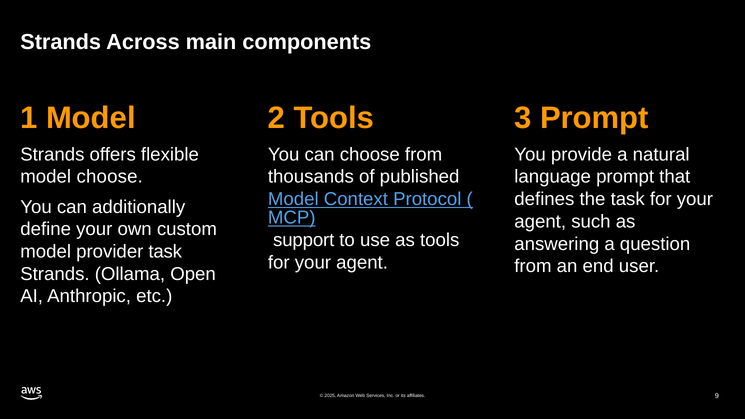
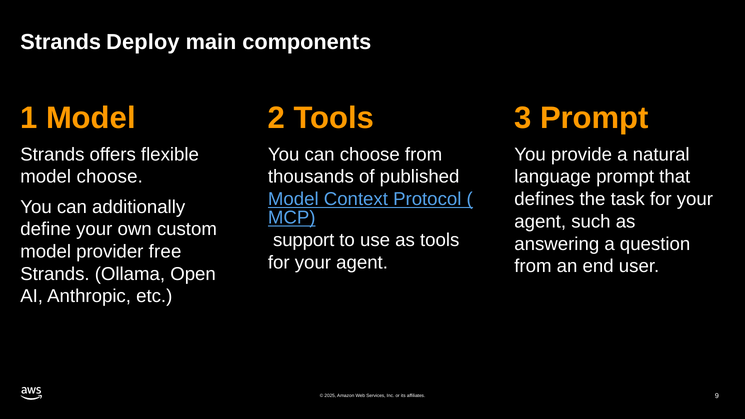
Across: Across -> Deploy
provider task: task -> free
